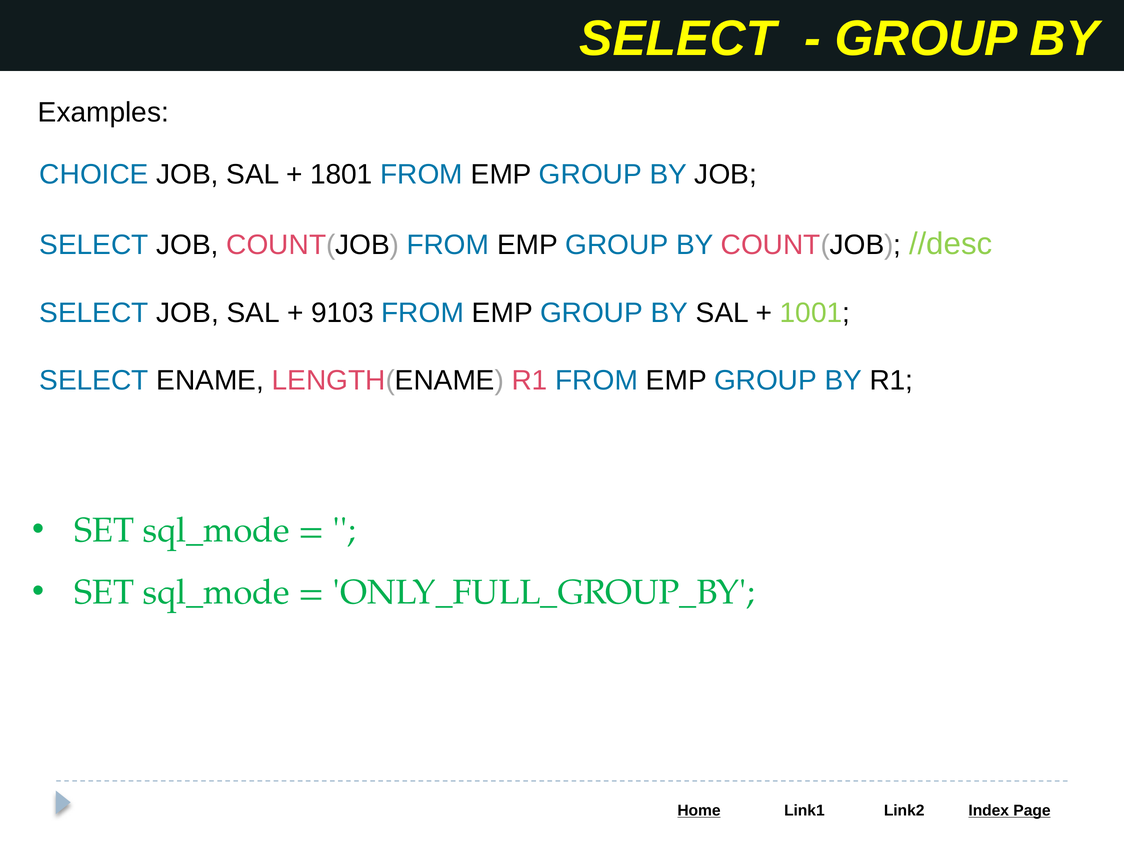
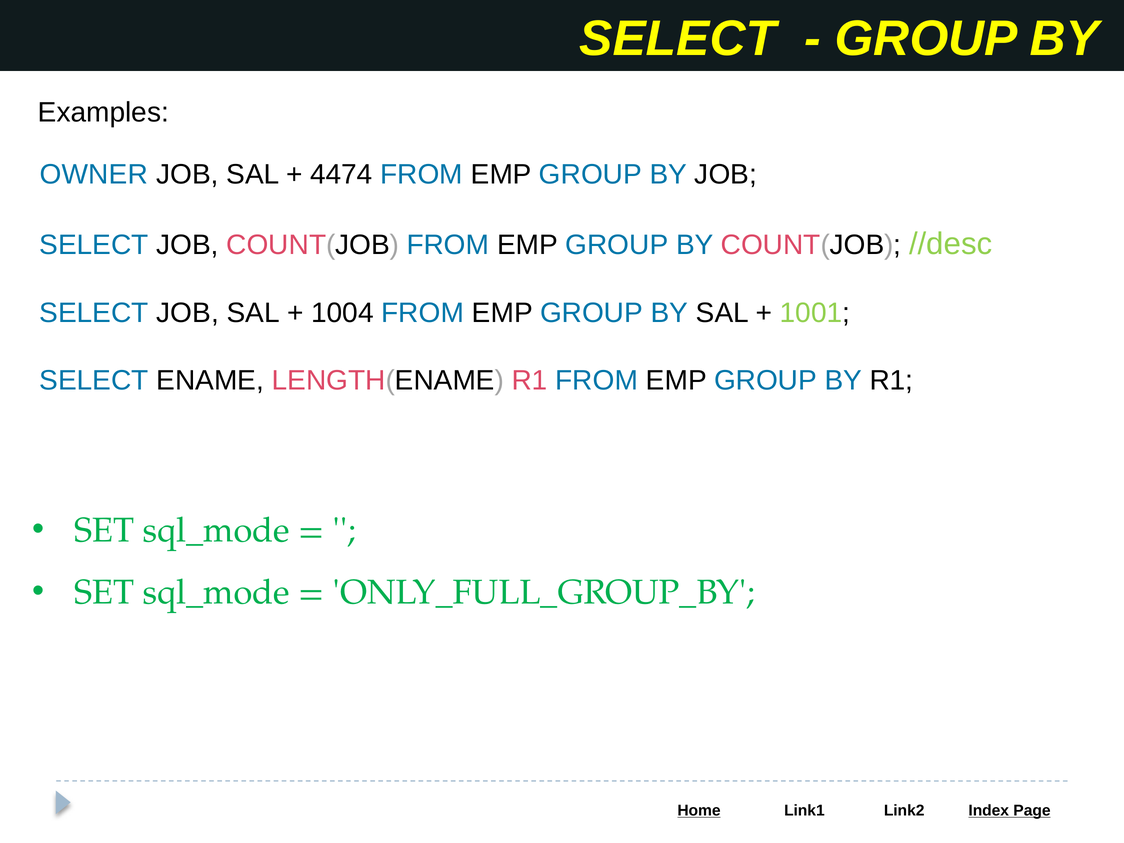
CHOICE: CHOICE -> OWNER
1801: 1801 -> 4474
9103: 9103 -> 1004
